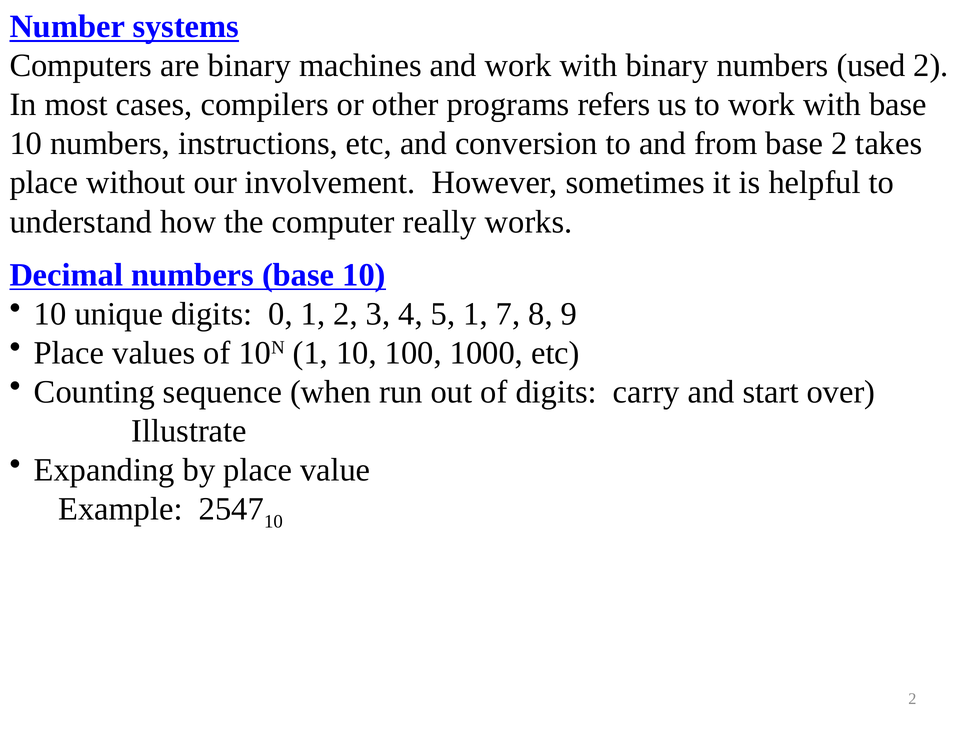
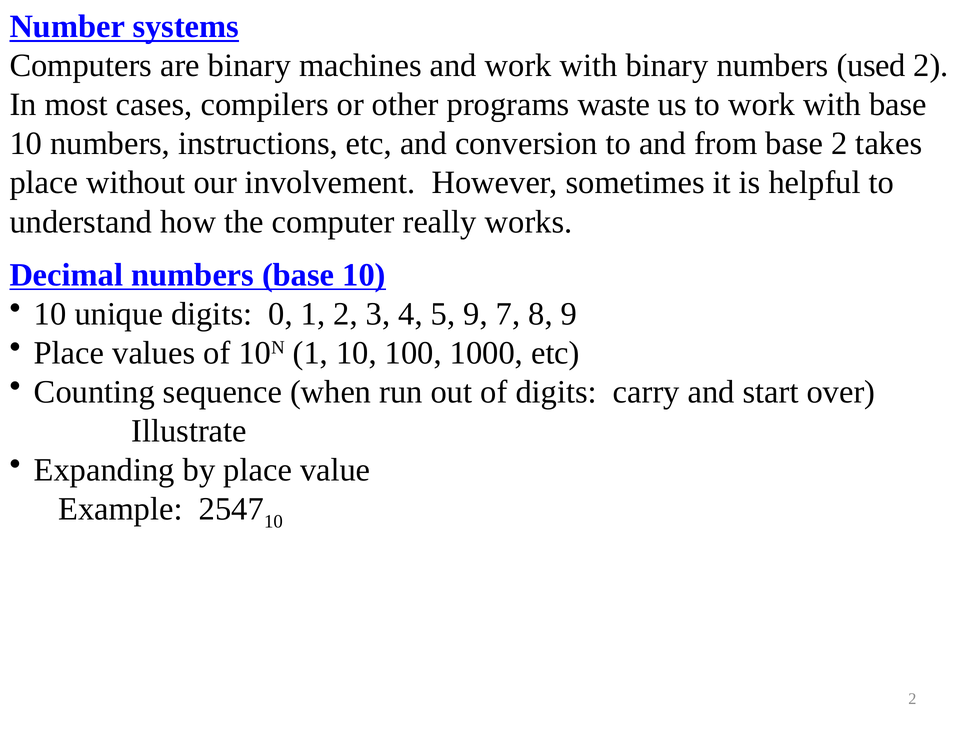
refers: refers -> waste
5 1: 1 -> 9
